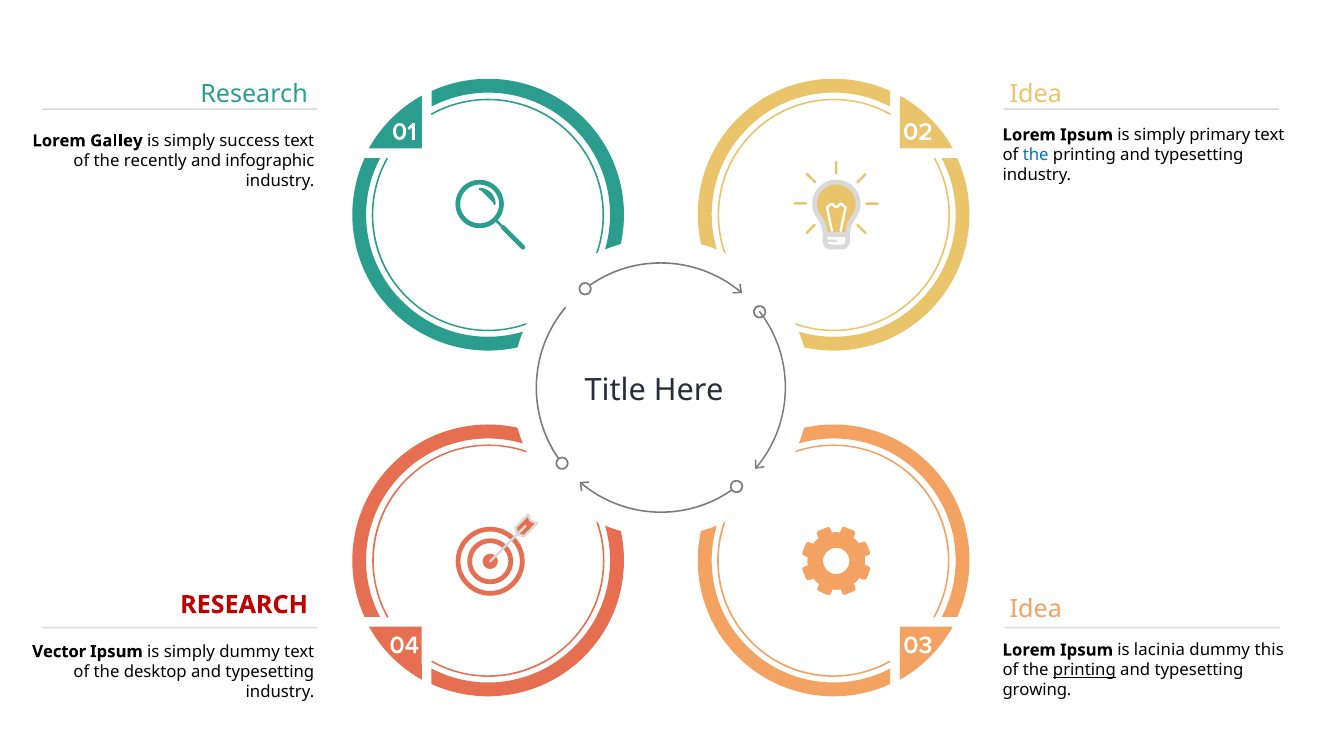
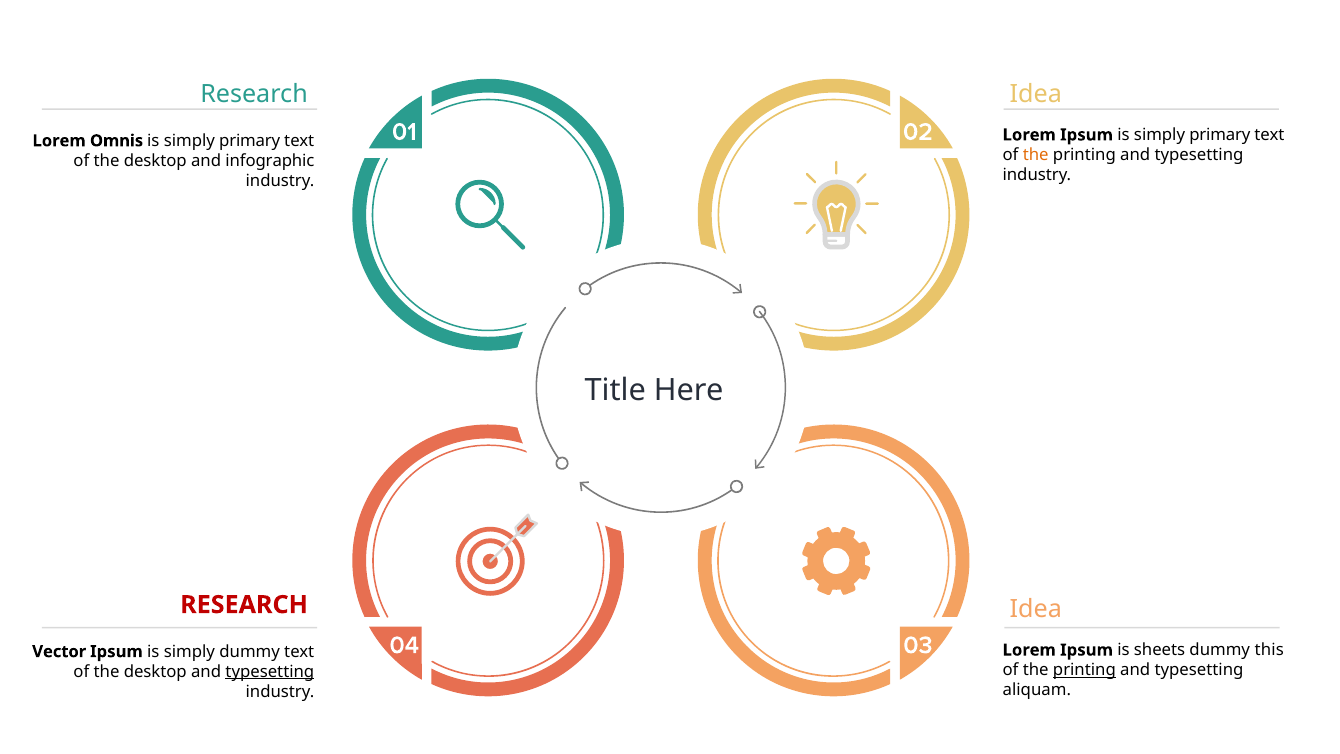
Galley: Galley -> Omnis
success at (250, 141): success -> primary
the at (1036, 155) colour: blue -> orange
recently at (155, 161): recently -> desktop
lacinia: lacinia -> sheets
typesetting at (270, 672) underline: none -> present
growing: growing -> aliquam
